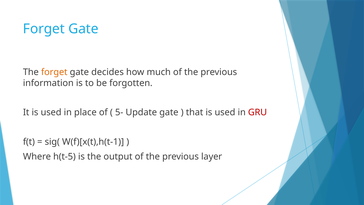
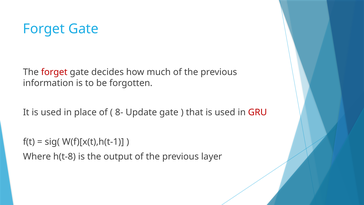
forget at (54, 72) colour: orange -> red
5-: 5- -> 8-
h(t-5: h(t-5 -> h(t-8
